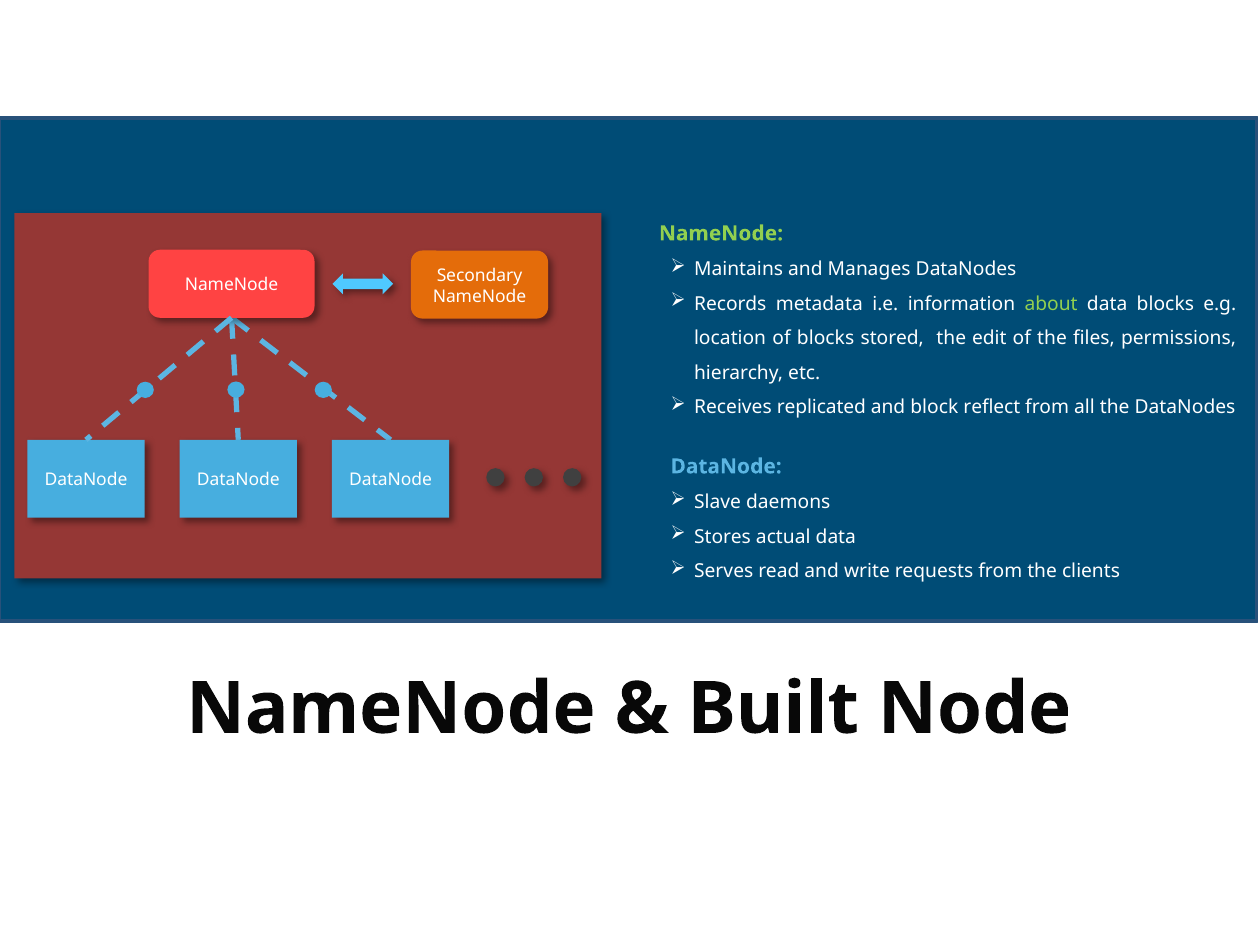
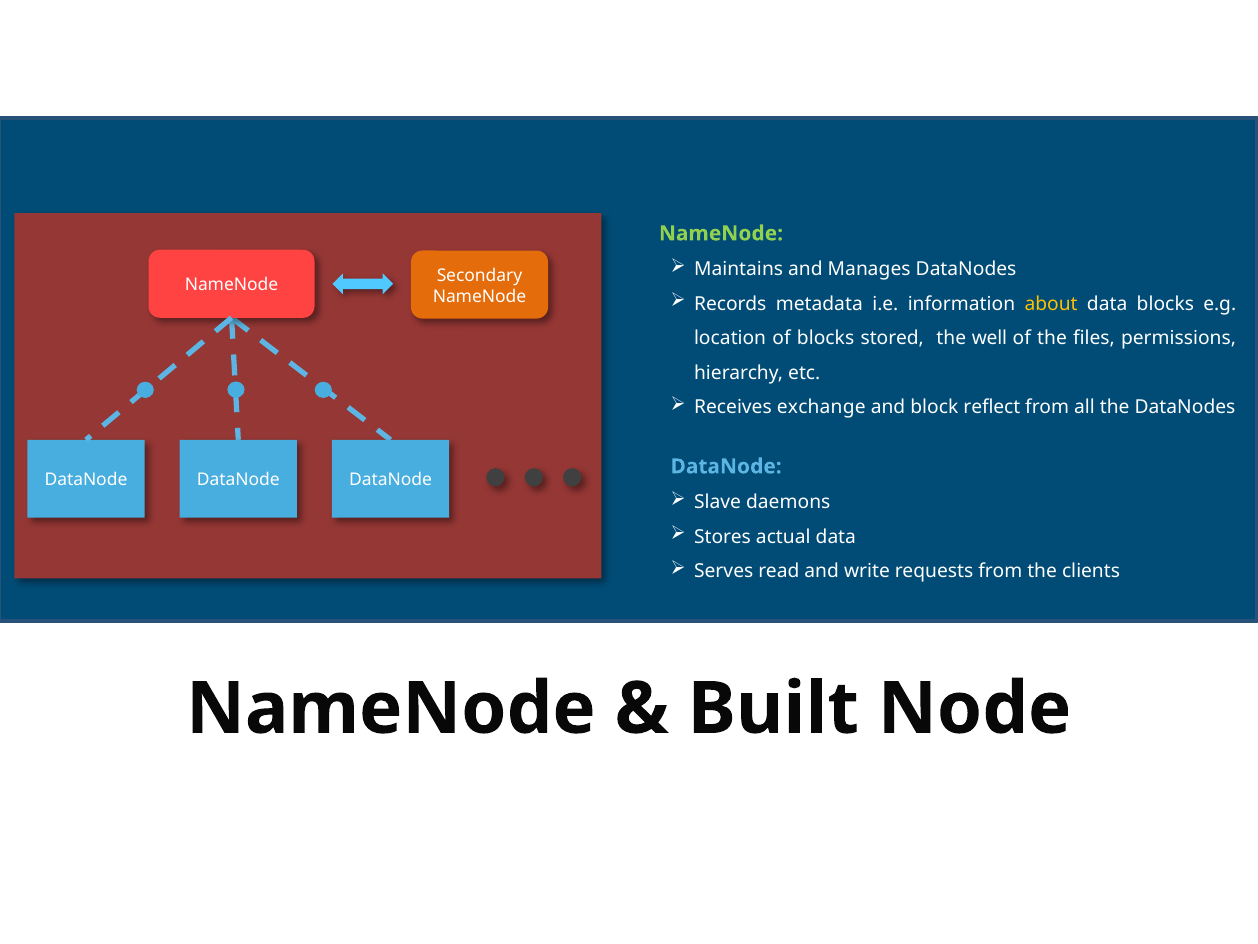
about colour: light green -> yellow
edit: edit -> well
replicated: replicated -> exchange
